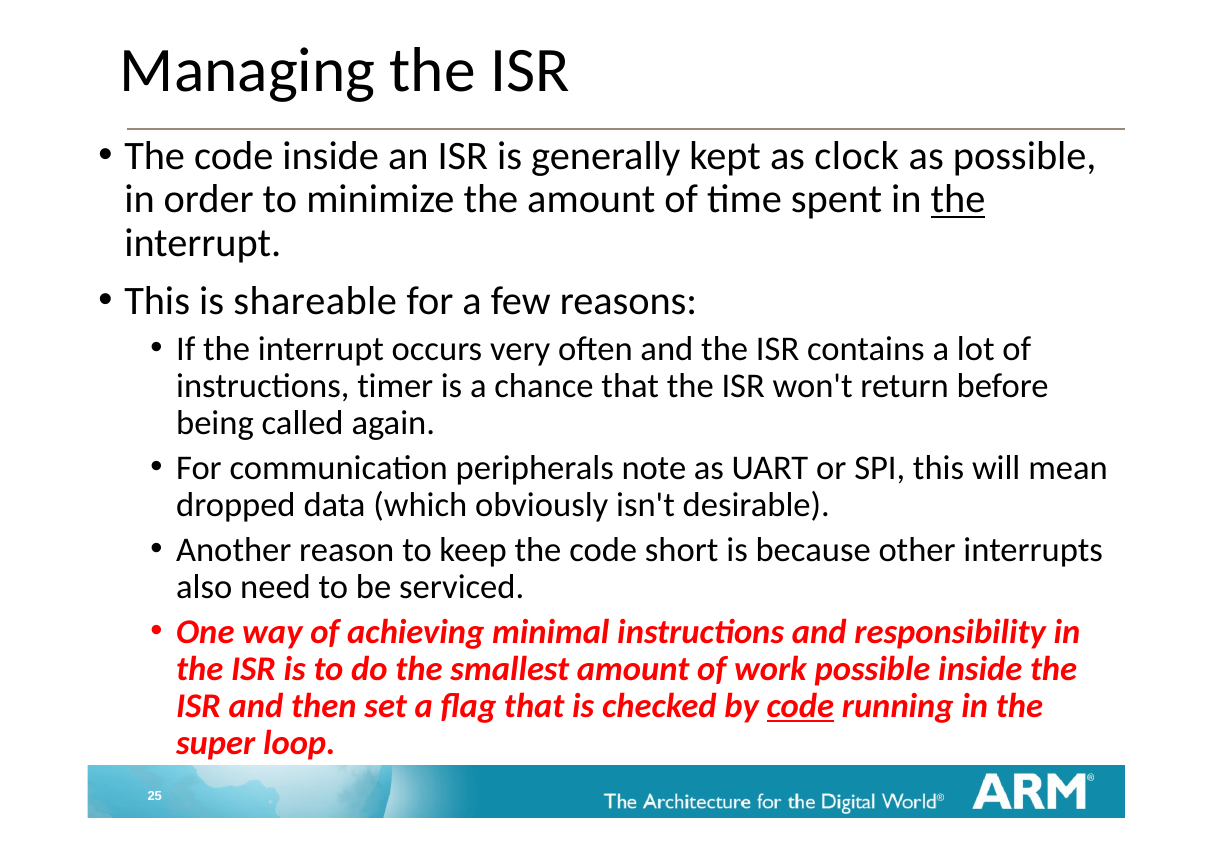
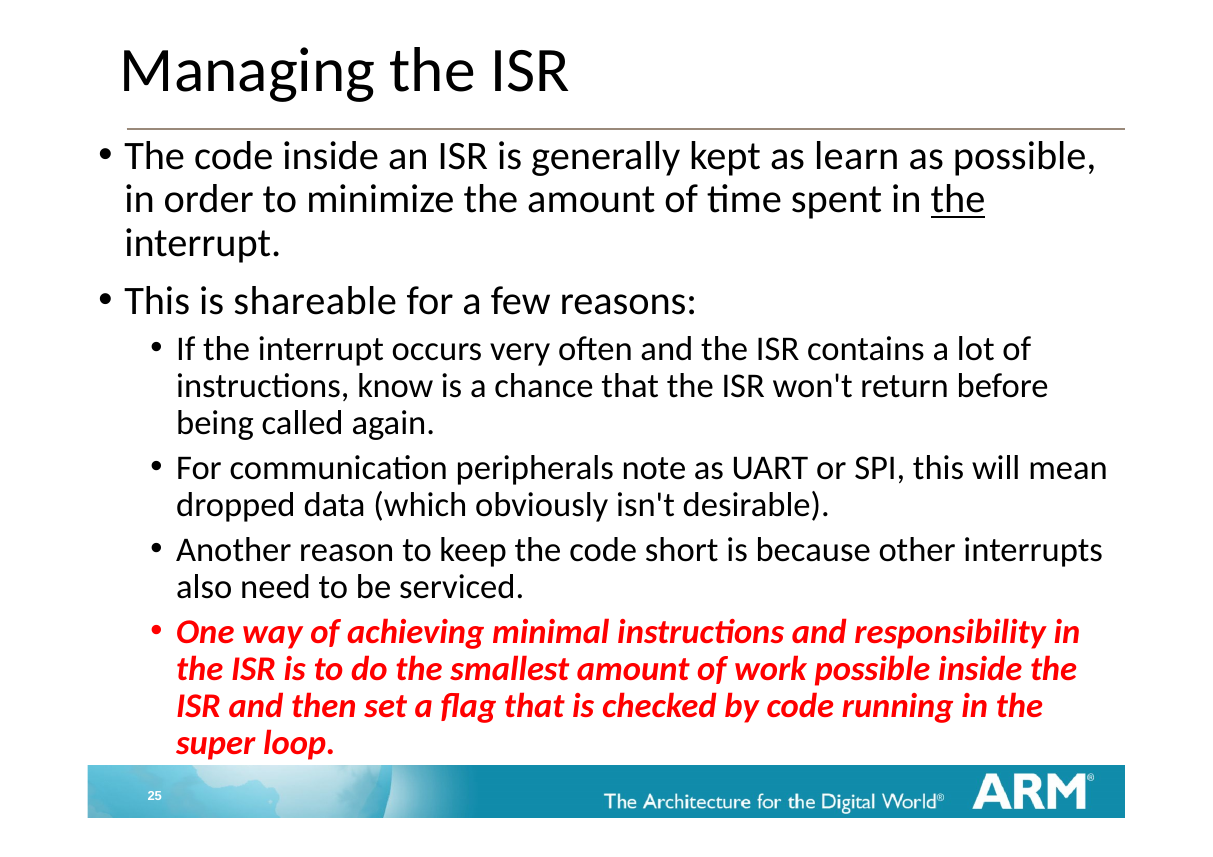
clock: clock -> learn
timer: timer -> know
code at (800, 706) underline: present -> none
